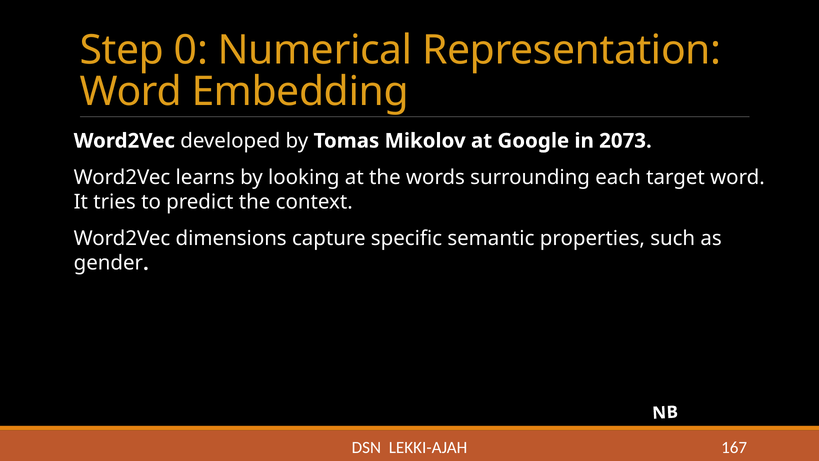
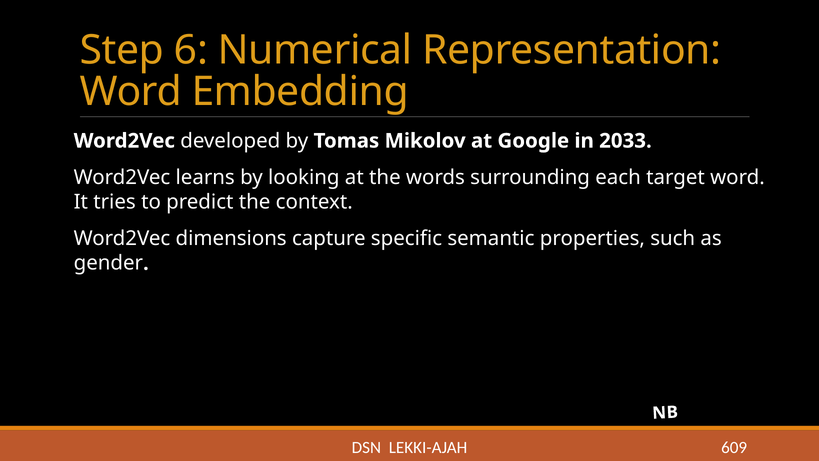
0: 0 -> 6
2073: 2073 -> 2033
167: 167 -> 609
